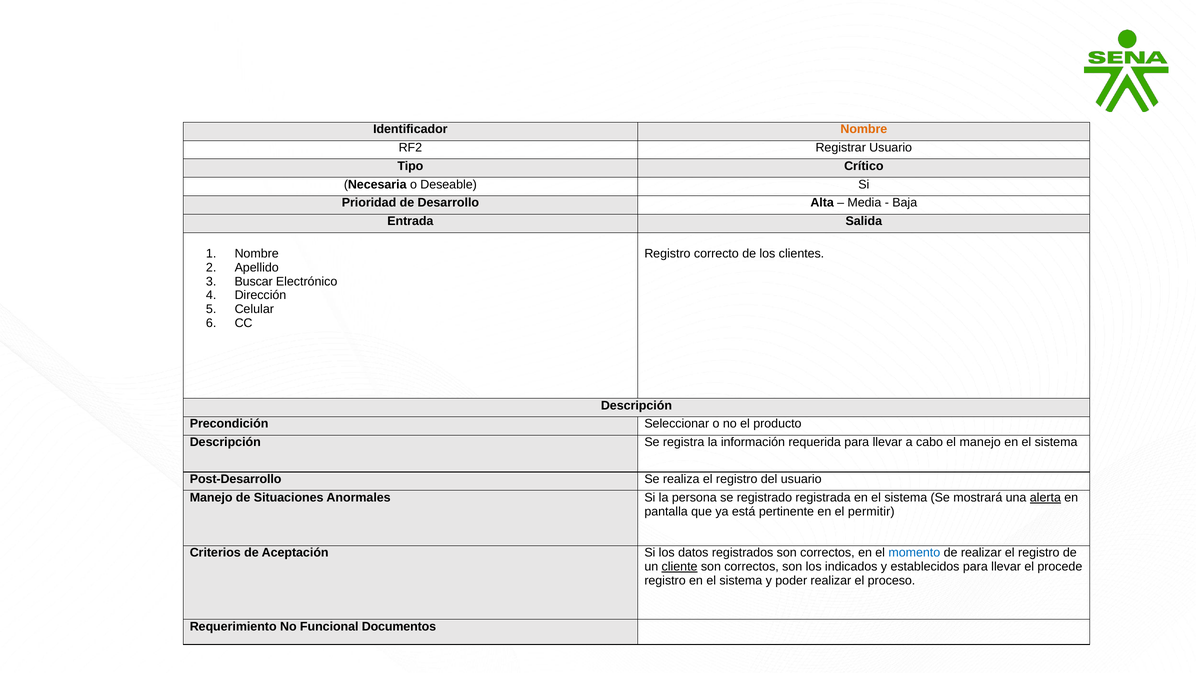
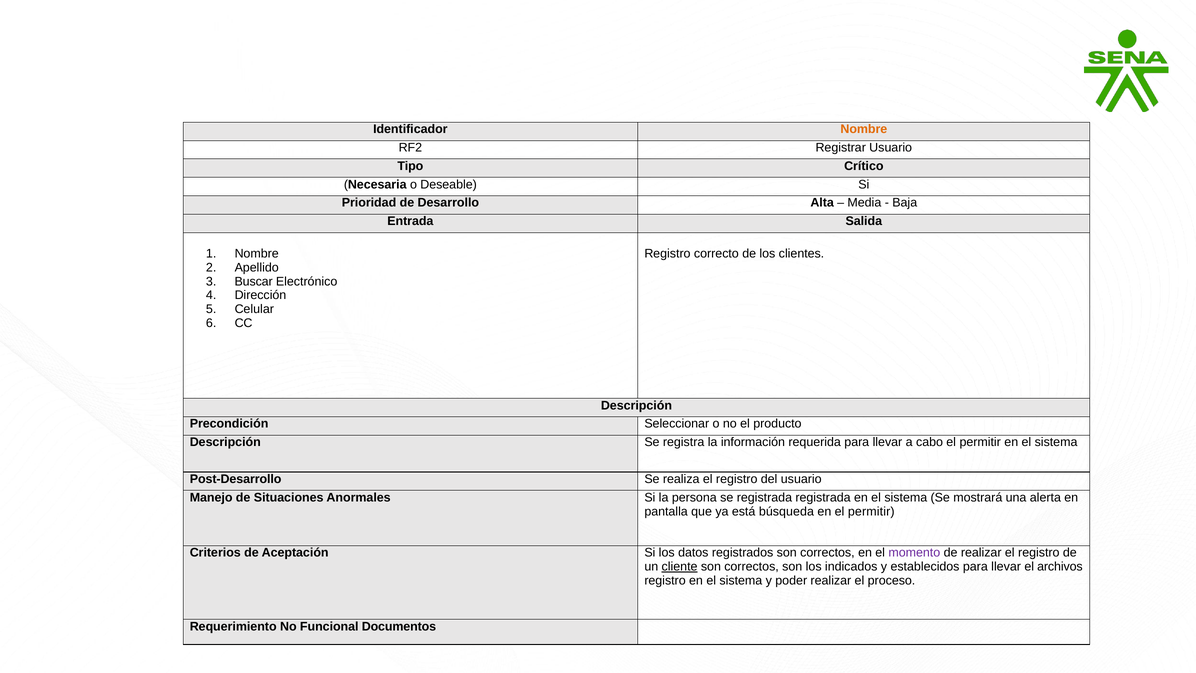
cabo el manejo: manejo -> permitir
se registrado: registrado -> registrada
alerta underline: present -> none
pertinente: pertinente -> búsqueda
momento colour: blue -> purple
procede: procede -> archivos
